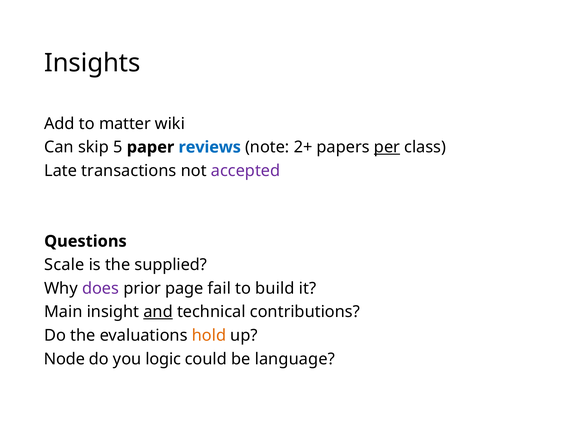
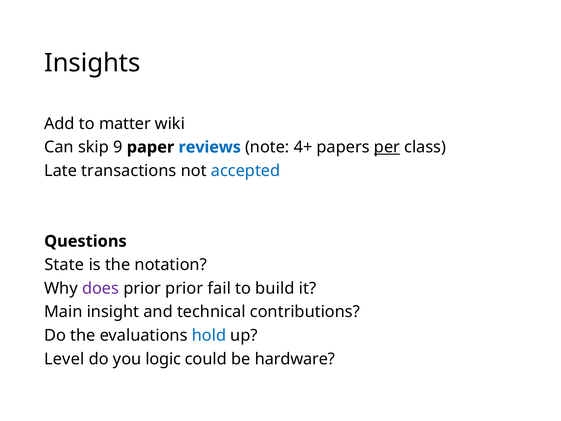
5: 5 -> 9
2+: 2+ -> 4+
accepted colour: purple -> blue
Scale: Scale -> State
supplied: supplied -> notation
prior page: page -> prior
and underline: present -> none
hold colour: orange -> blue
Node: Node -> Level
language: language -> hardware
